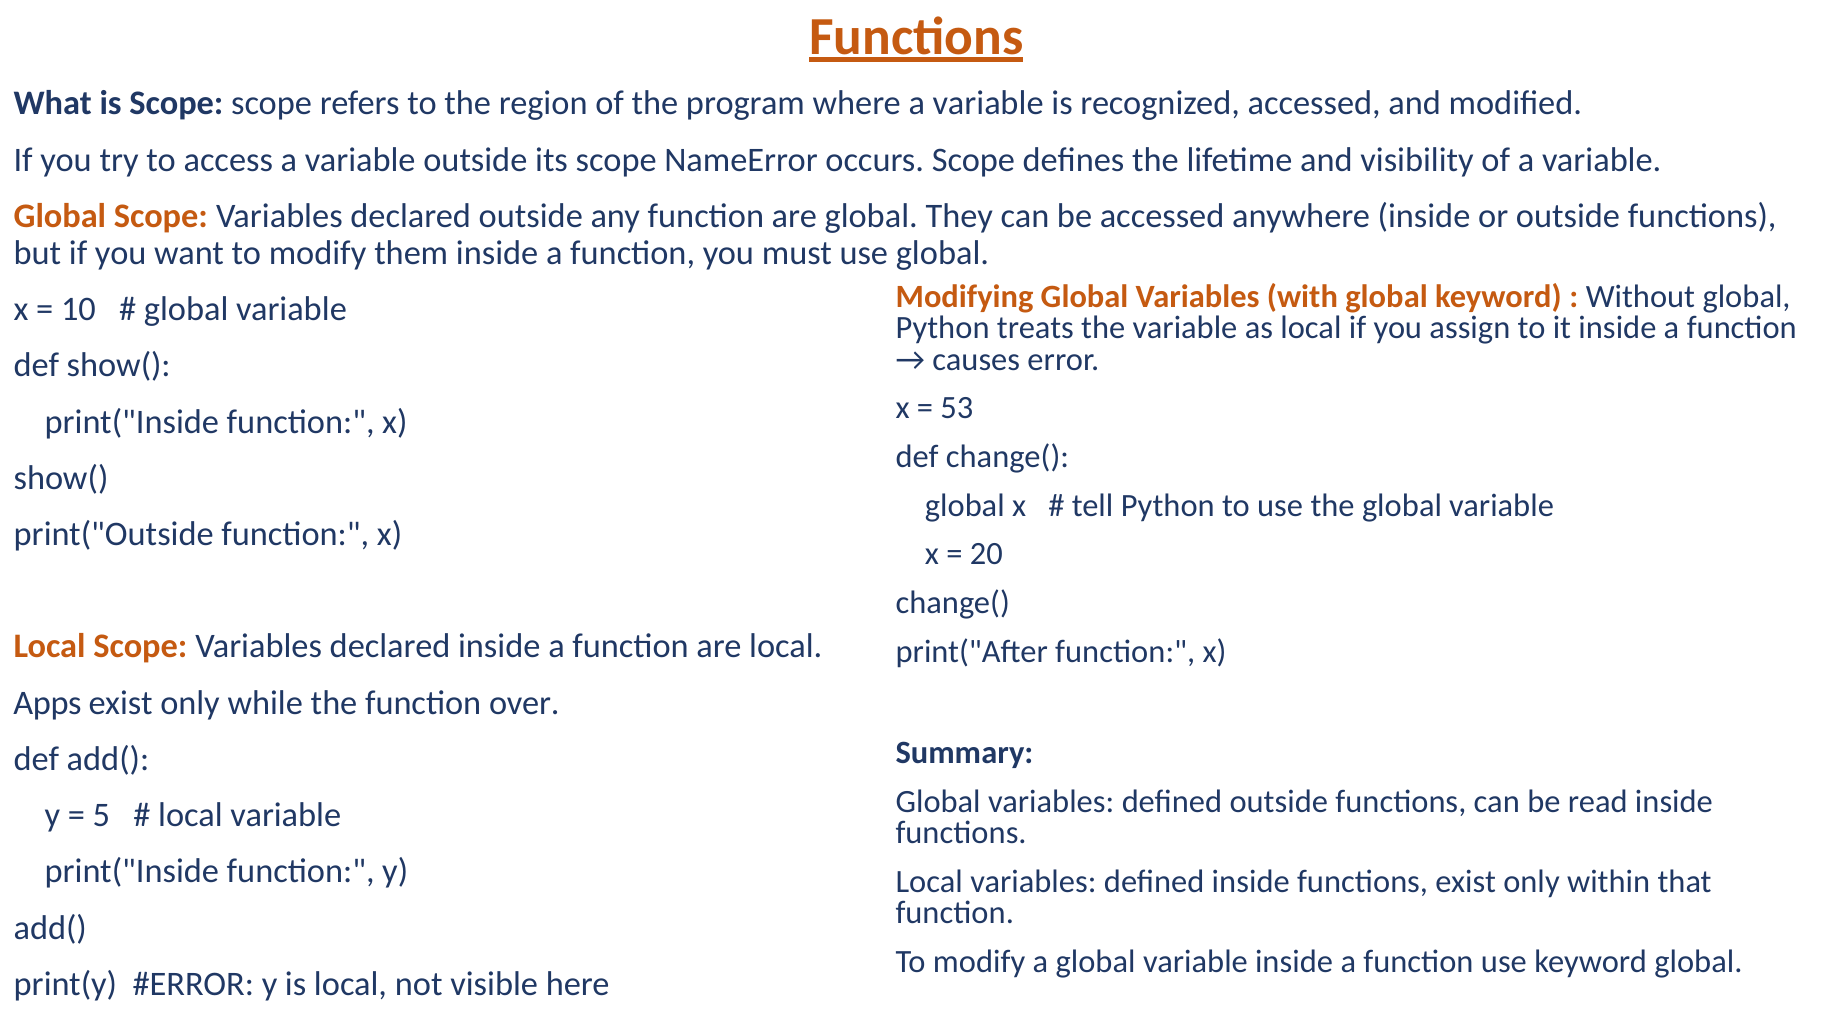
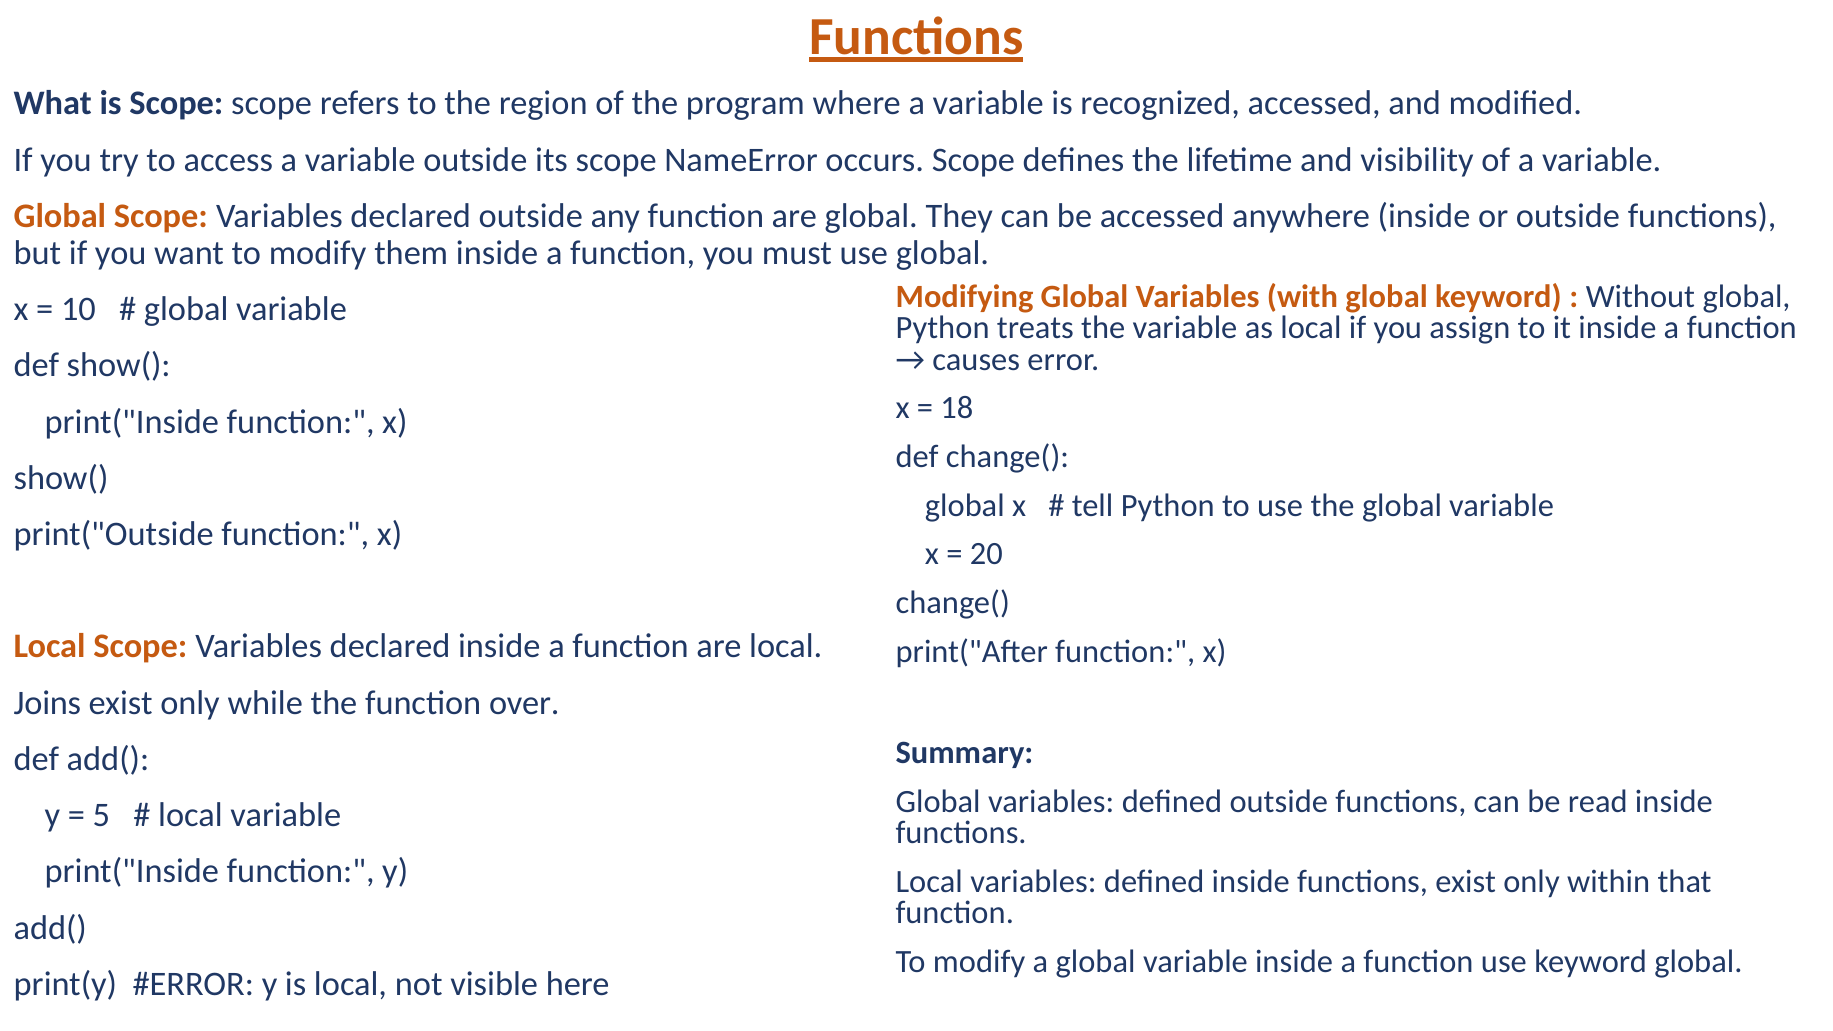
53: 53 -> 18
Apps: Apps -> Joins
